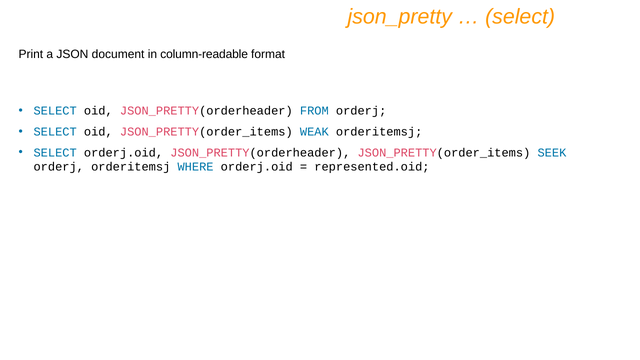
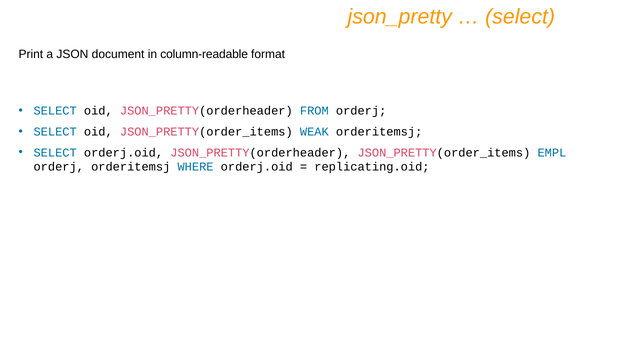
SEEK: SEEK -> EMPL
represented.oid: represented.oid -> replicating.oid
